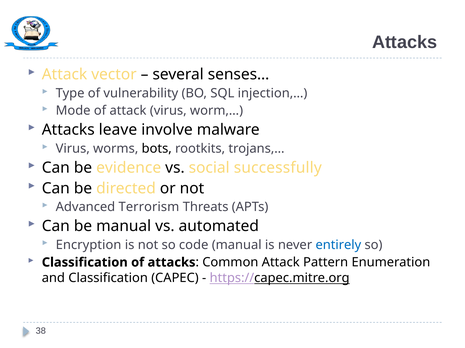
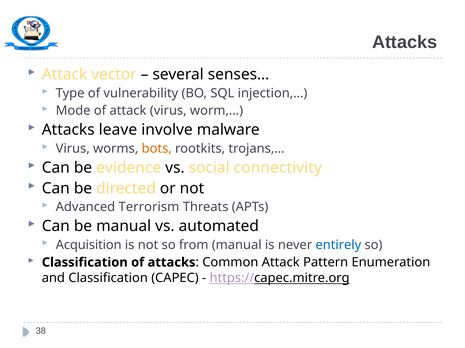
bots colour: black -> orange
successfully: successfully -> connectivity
Encryption: Encryption -> Acquisition
code: code -> from
